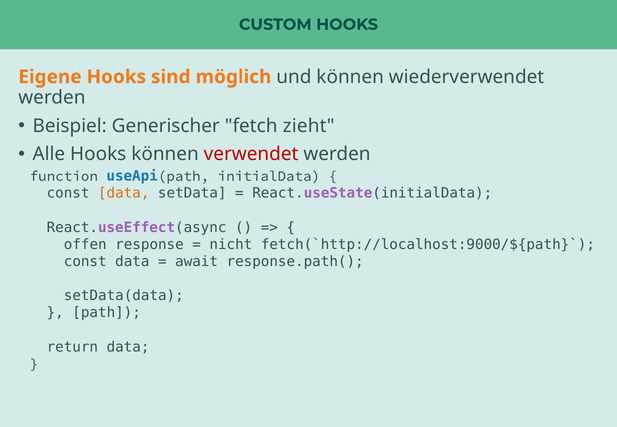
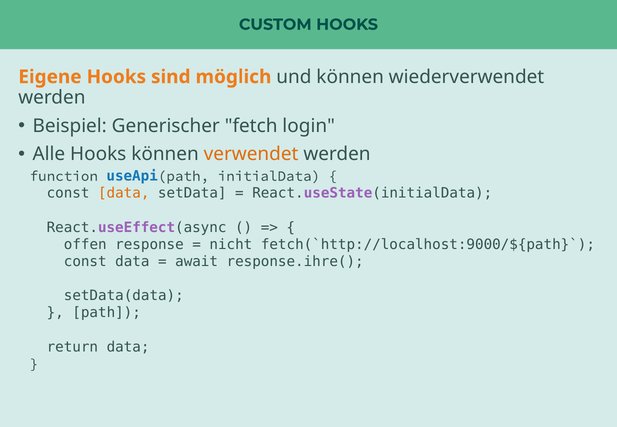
zieht: zieht -> login
verwendet colour: red -> orange
response.path(: response.path( -> response.ihre(
